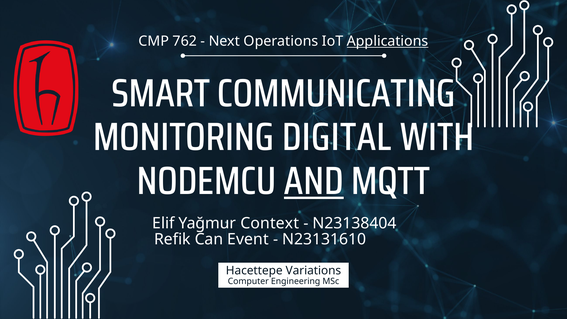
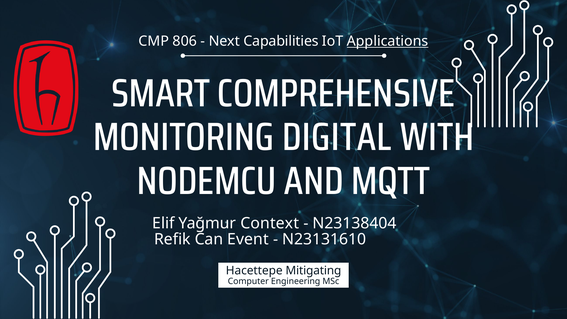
762: 762 -> 806
Operations: Operations -> Capabilities
COMMUNICATING: COMMUNICATING -> COMPREHENSIVE
AND underline: present -> none
Variations: Variations -> Mitigating
